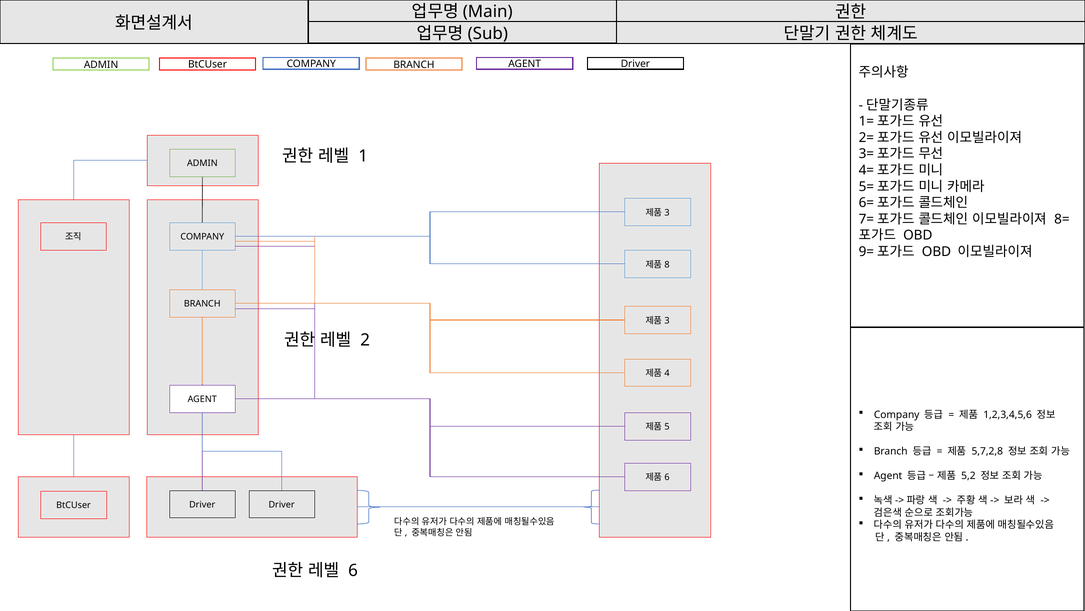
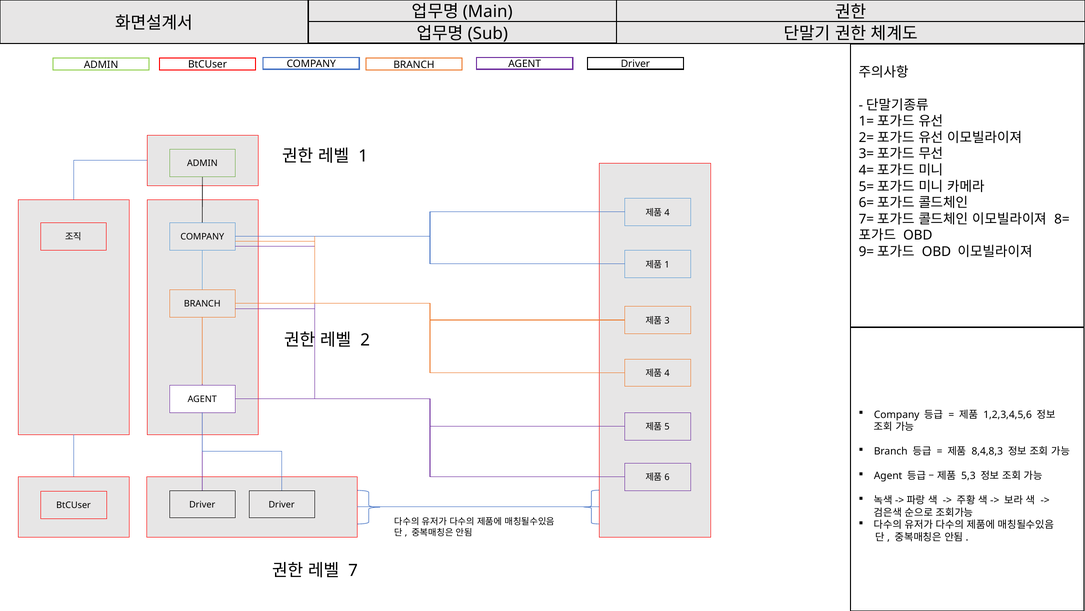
3 at (667, 212): 3 -> 4
8 at (667, 264): 8 -> 1
5,7,2,8: 5,7,2,8 -> 8,4,8,3
5,2: 5,2 -> 5,3
6 at (353, 570): 6 -> 7
